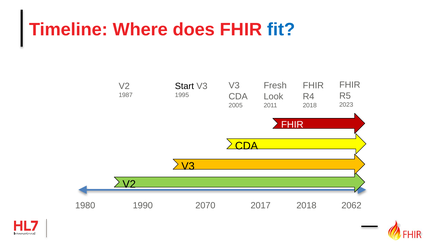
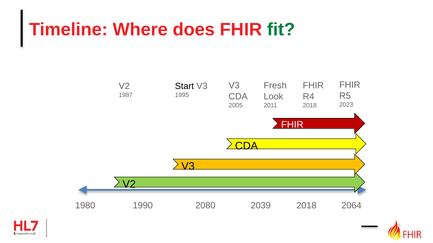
fit colour: blue -> green
2070: 2070 -> 2080
2017: 2017 -> 2039
2062: 2062 -> 2064
